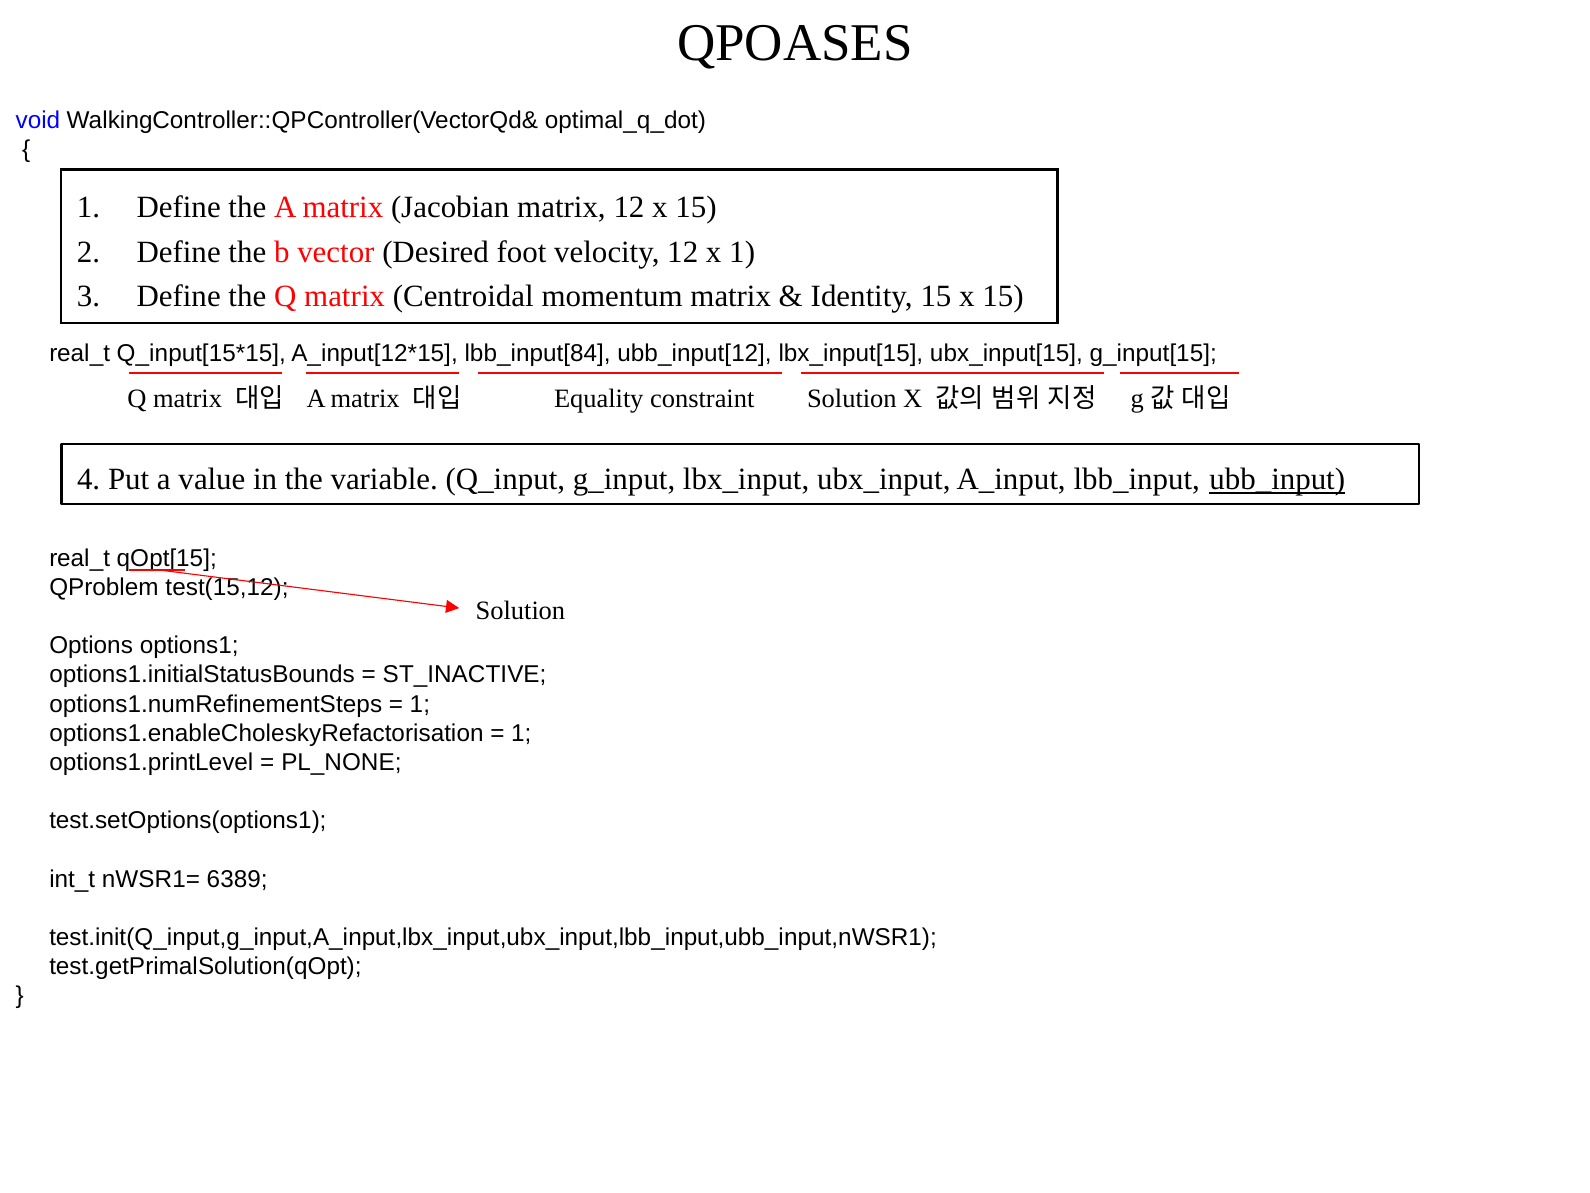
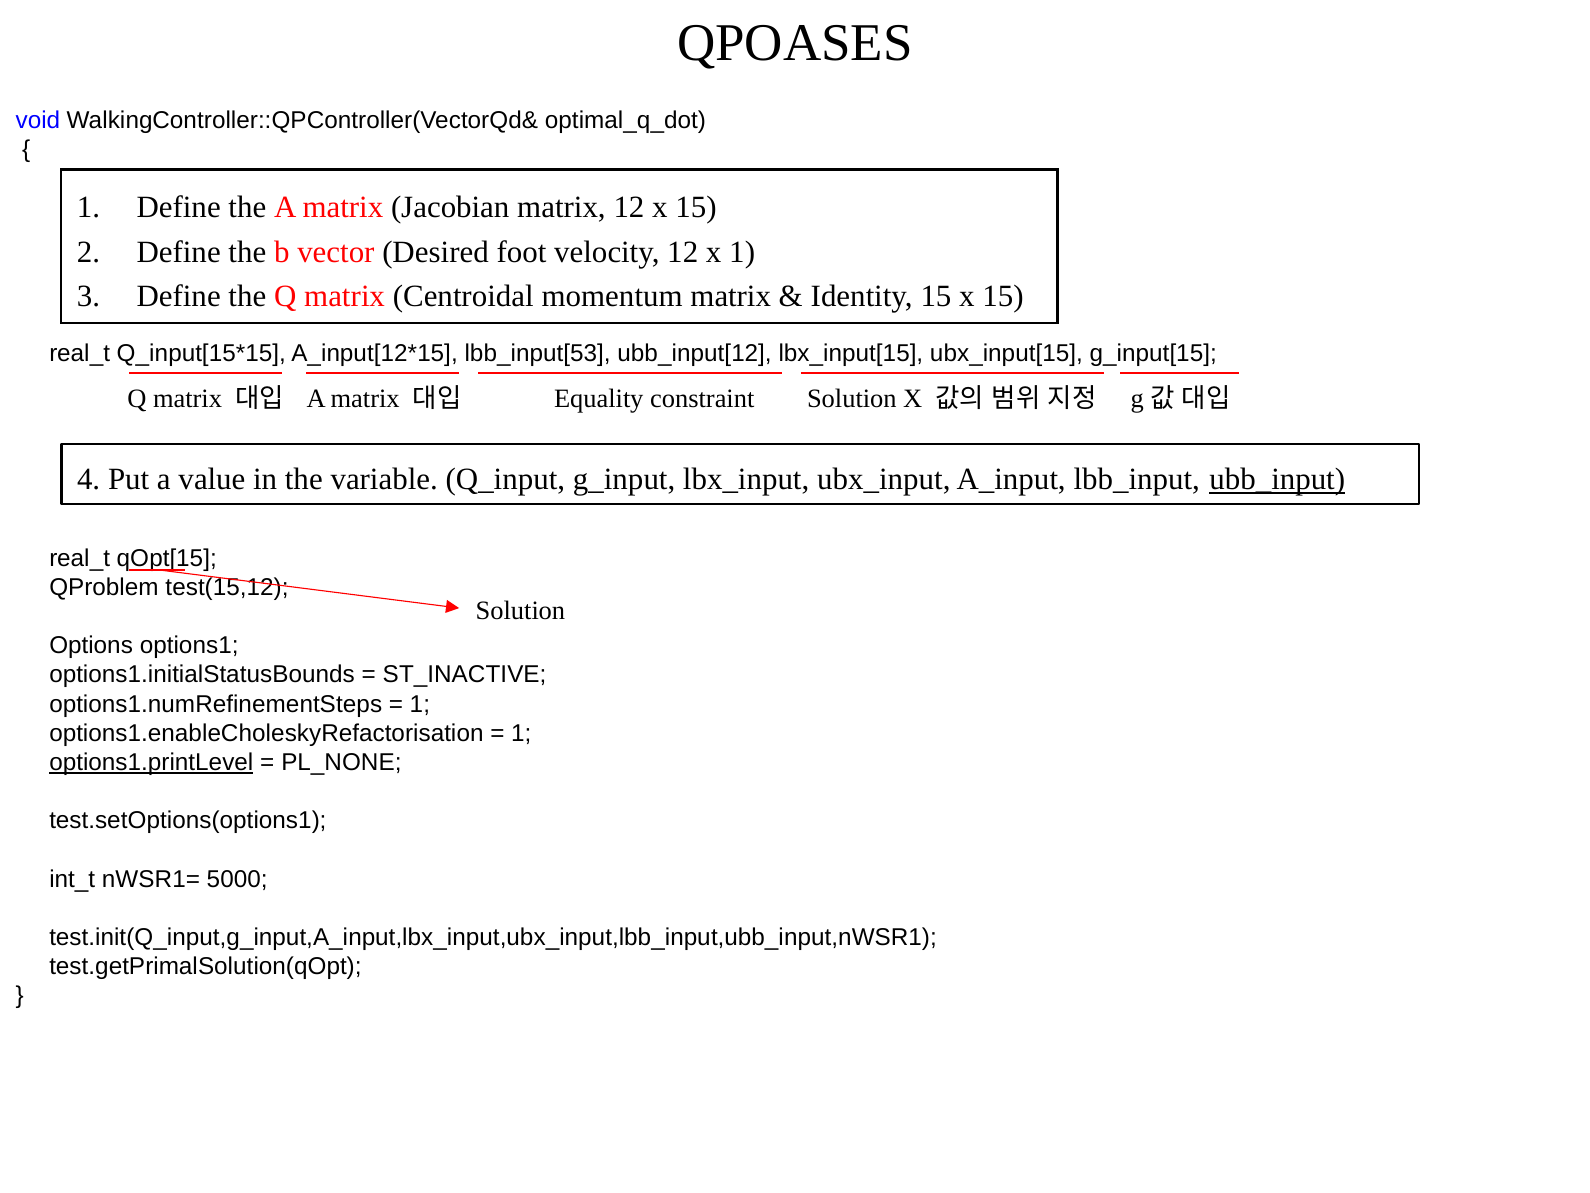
lbb_input[84: lbb_input[84 -> lbb_input[53
options1.printLevel underline: none -> present
6389: 6389 -> 5000
